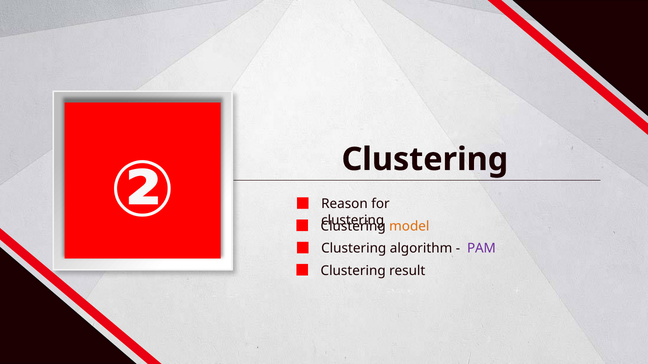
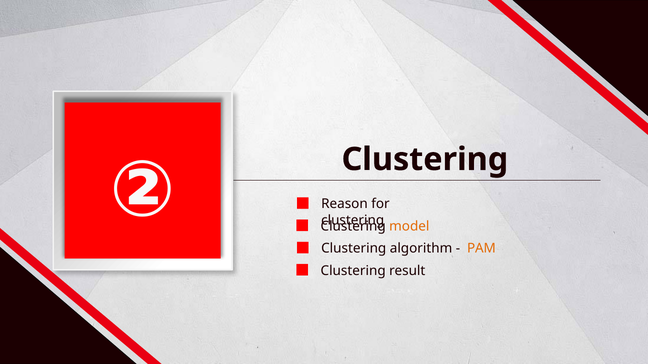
PAM colour: purple -> orange
